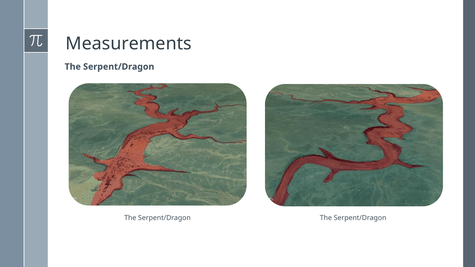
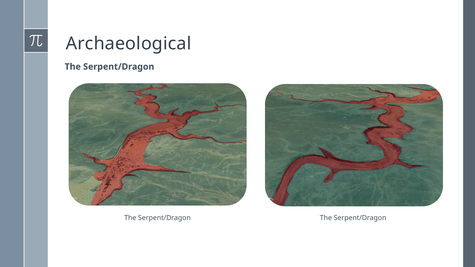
Measurements: Measurements -> Archaeological
